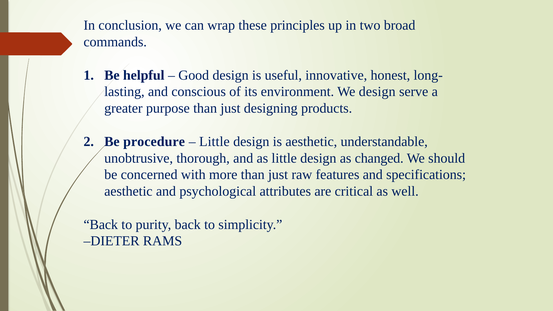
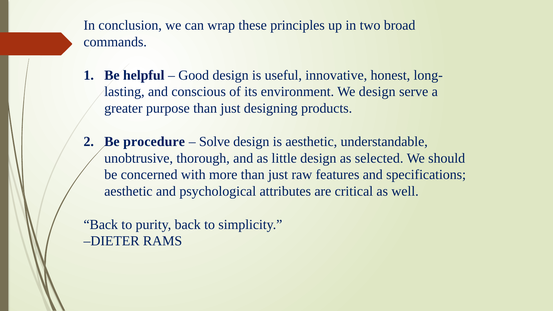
Little at (214, 142): Little -> Solve
changed: changed -> selected
